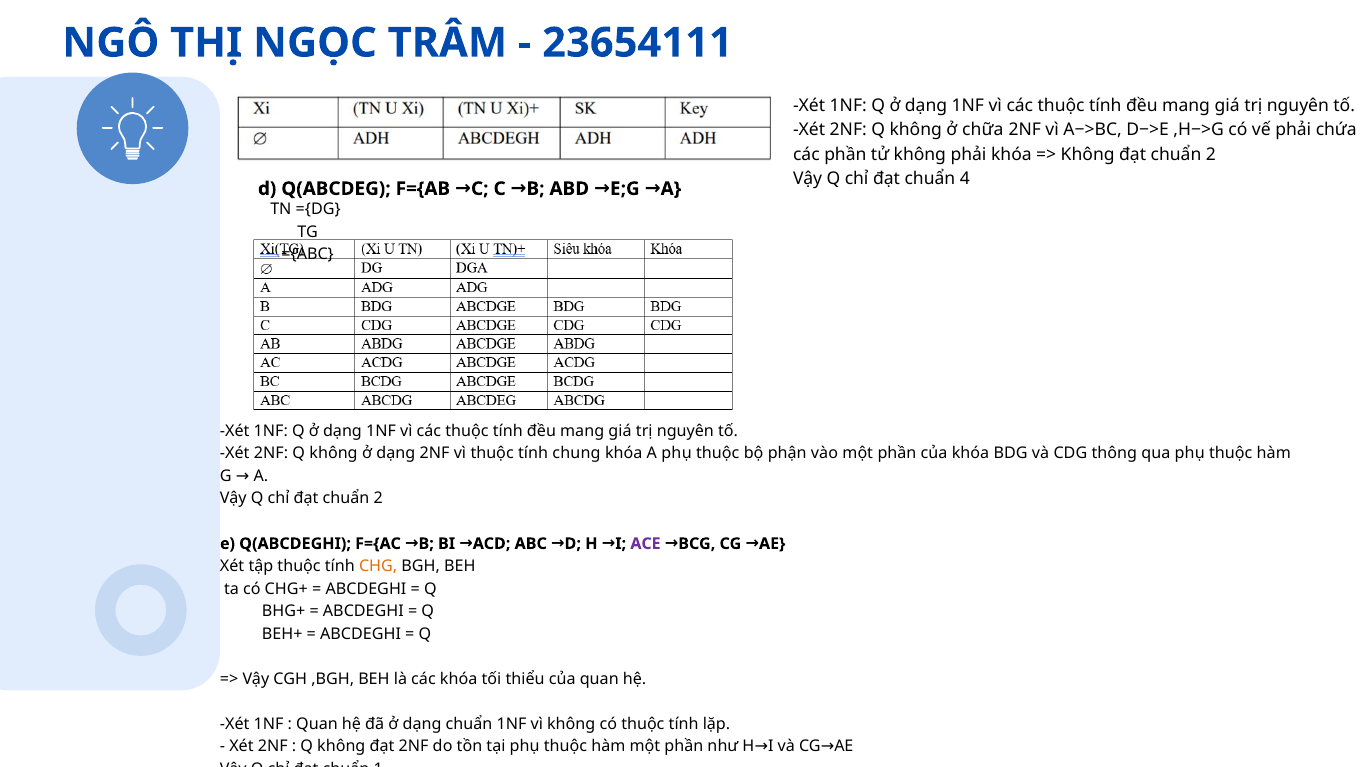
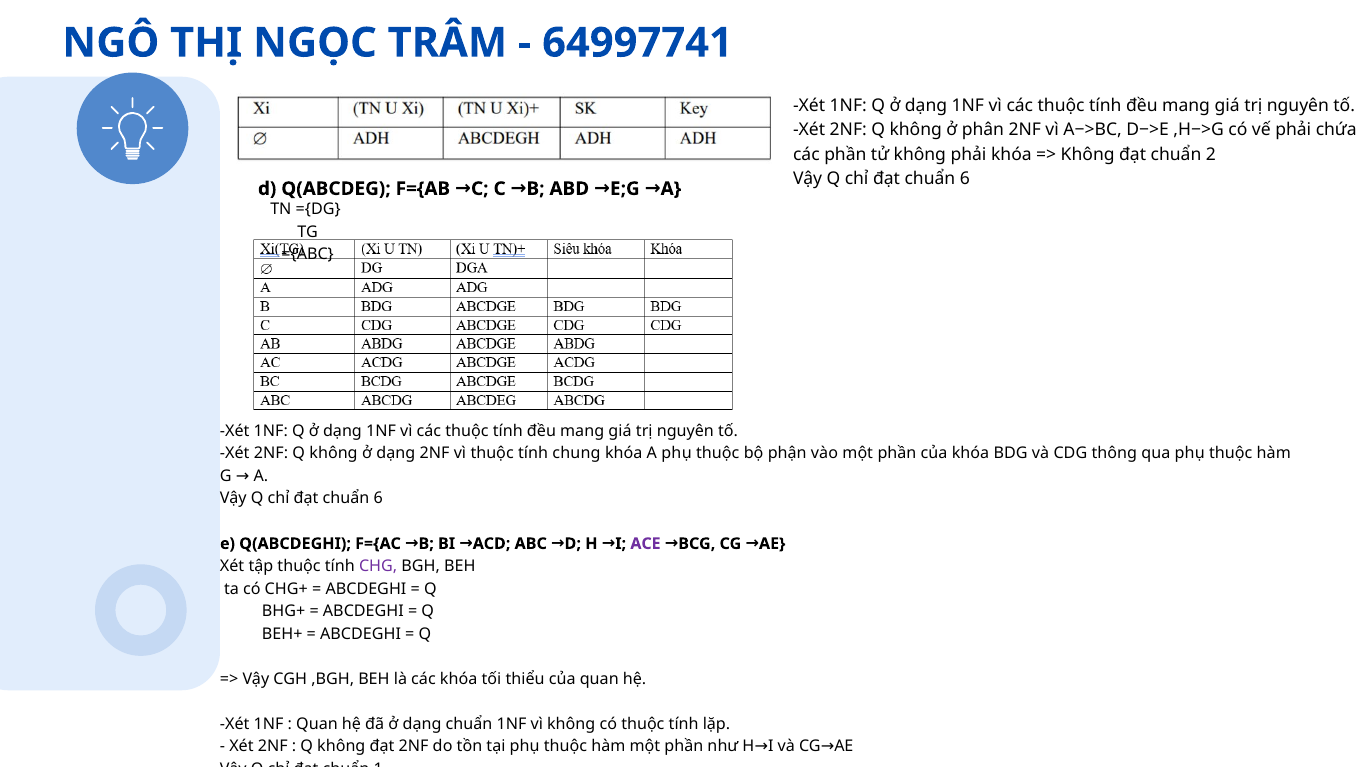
23654111: 23654111 -> 64997741
chữa: chữa -> phân
4 at (965, 179): 4 -> 6
2 at (378, 499): 2 -> 6
CHG colour: orange -> purple
